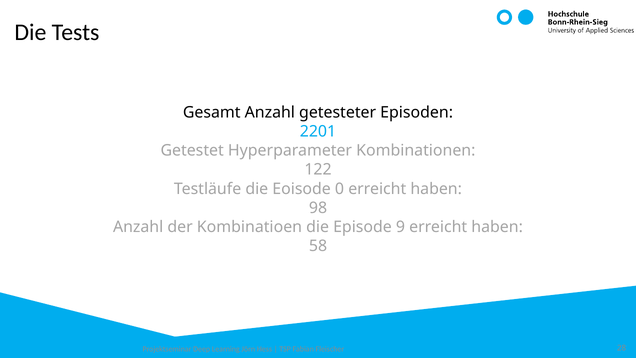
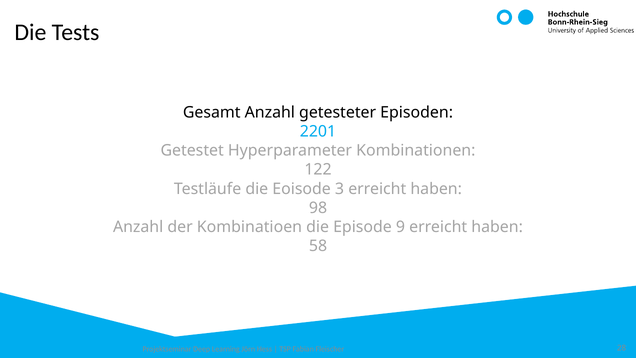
0: 0 -> 3
